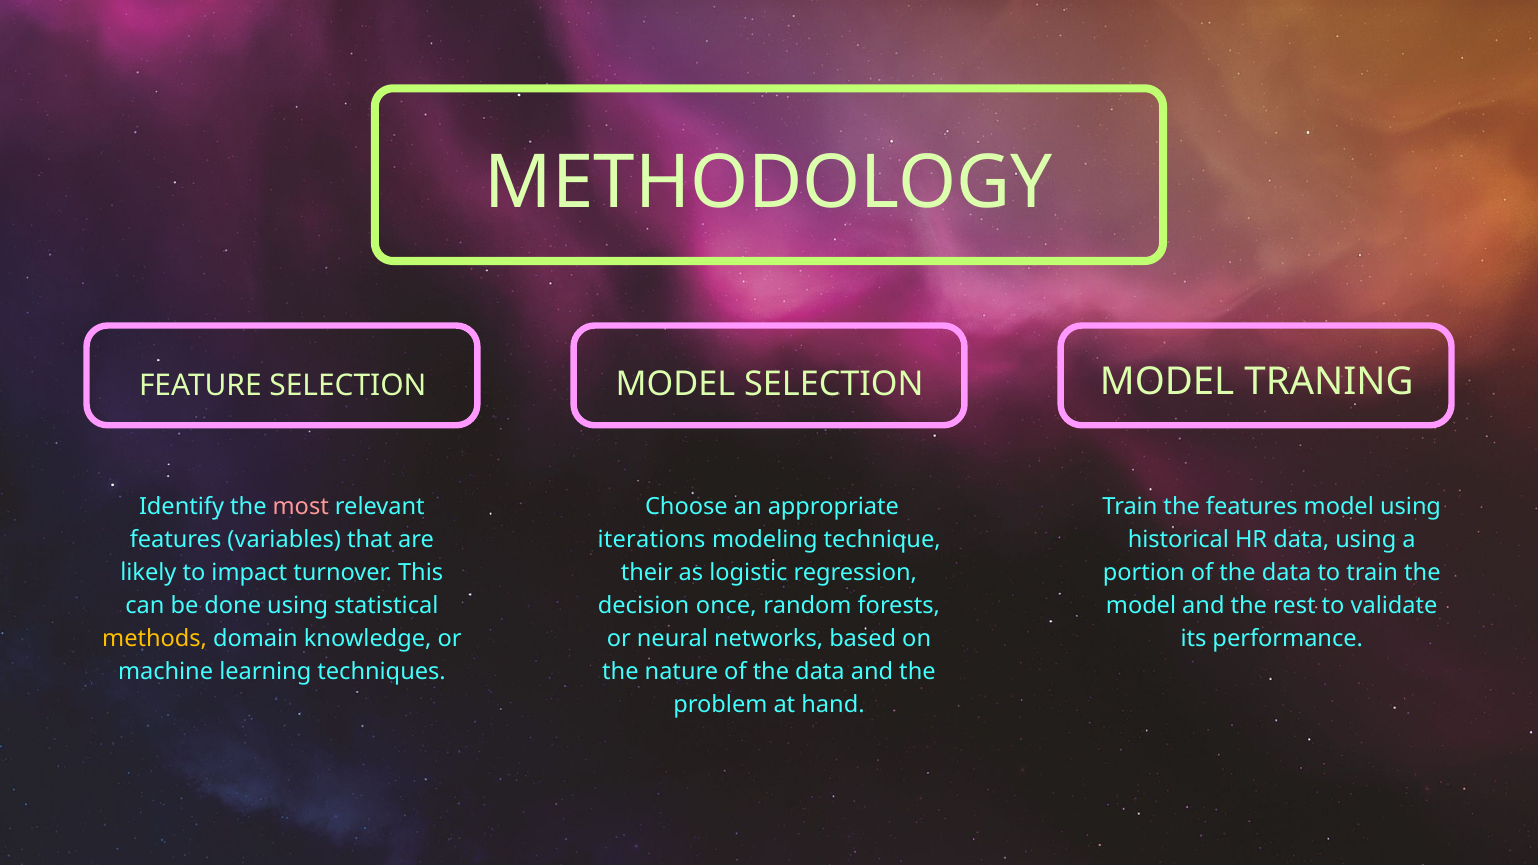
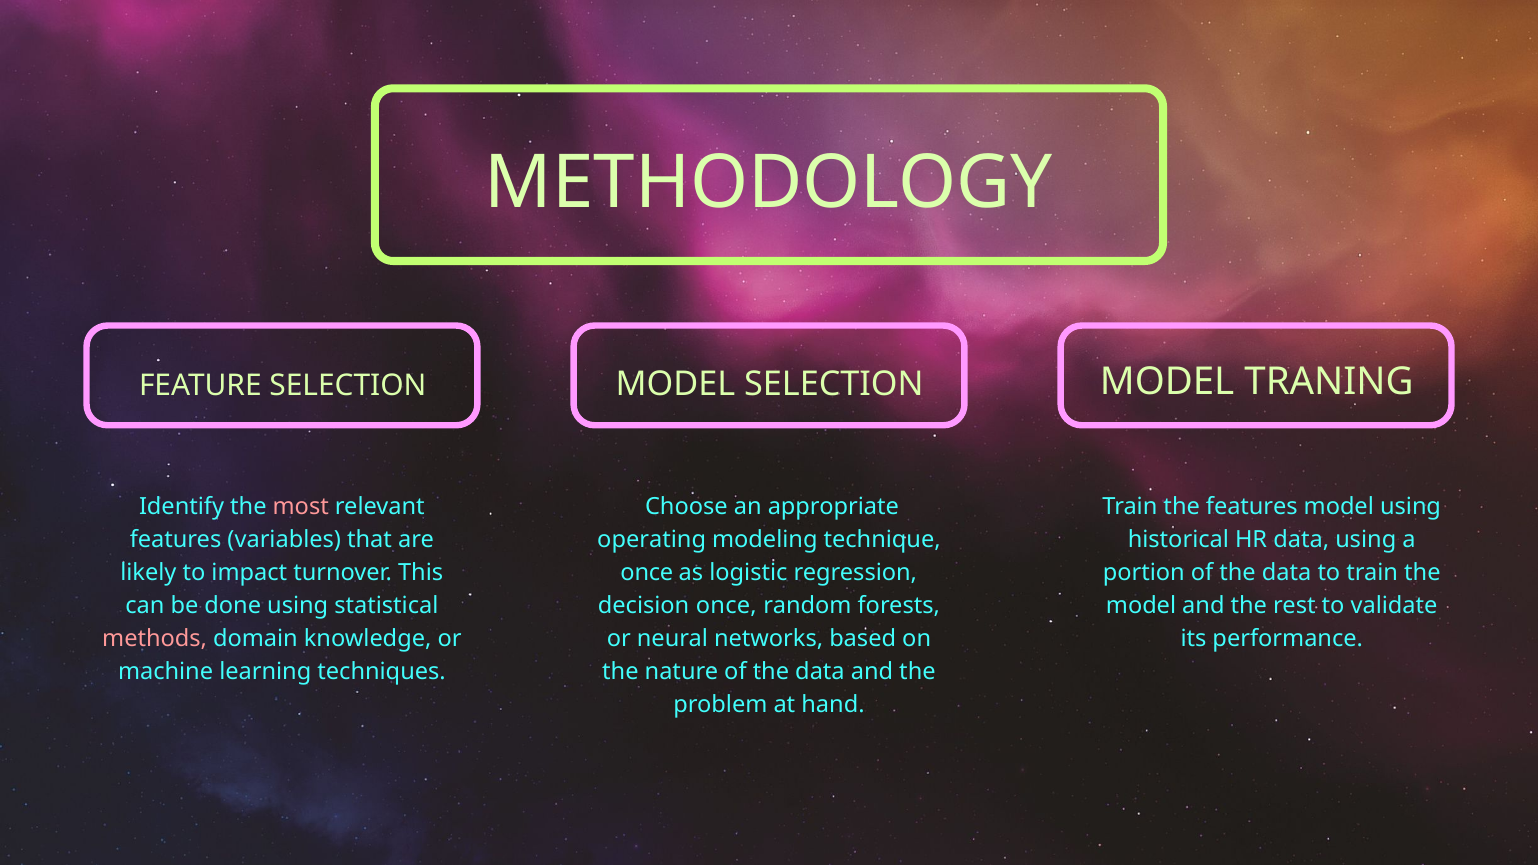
iterations: iterations -> operating
their at (647, 573): their -> once
methods colour: yellow -> pink
